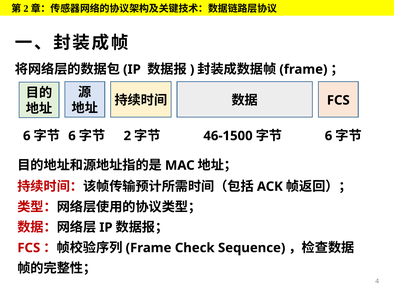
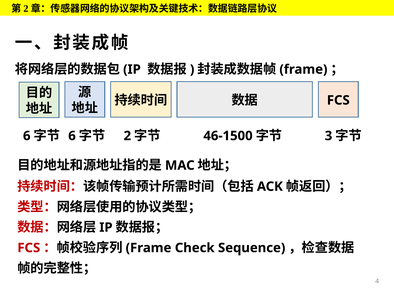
6 at (329, 136): 6 -> 3
